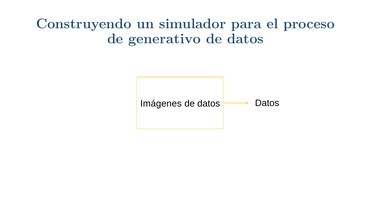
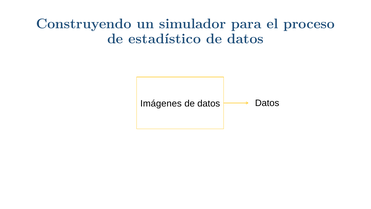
generativo: generativo -> estadístico
